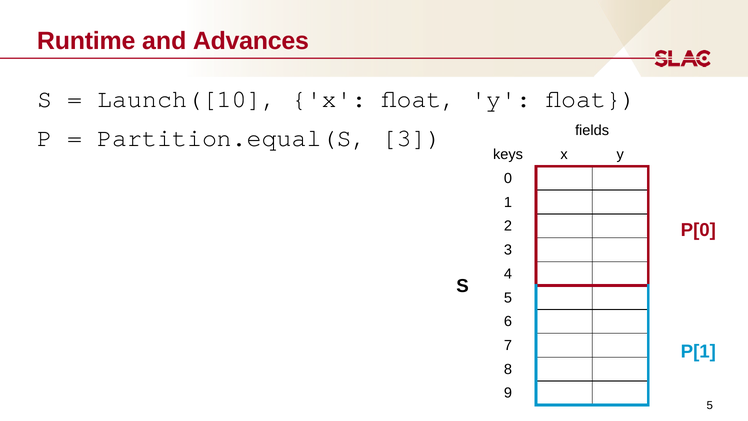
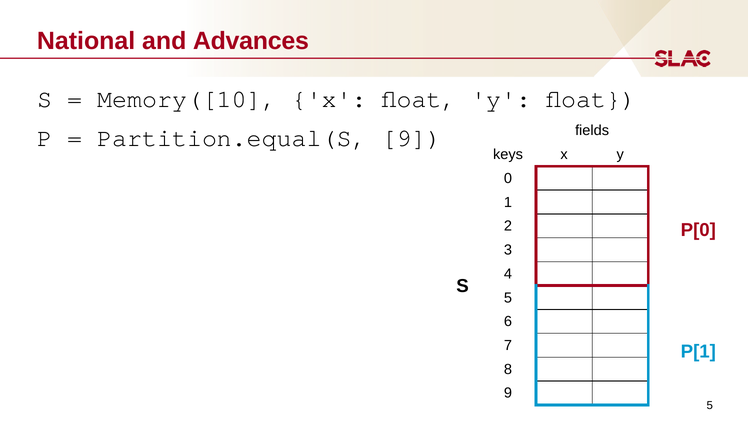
Runtime: Runtime -> National
Launch([10: Launch([10 -> Memory([10
Partition.equal(S 3: 3 -> 9
